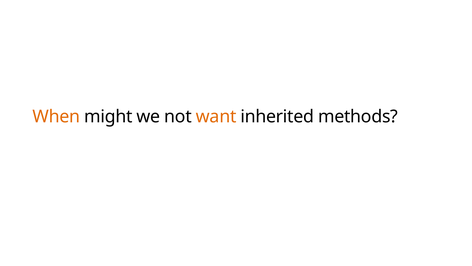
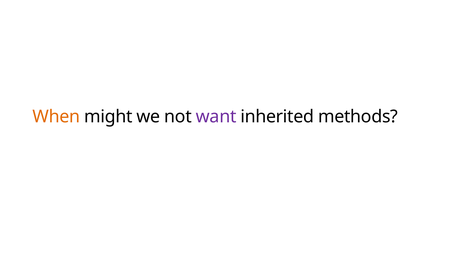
want colour: orange -> purple
